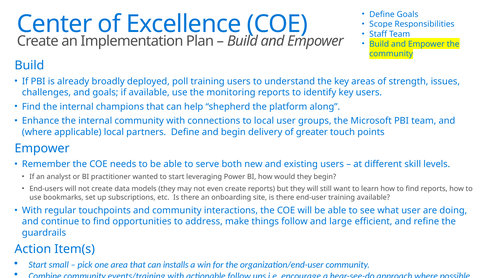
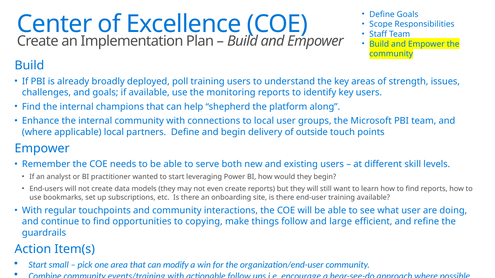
greater: greater -> outside
address: address -> copying
installs: installs -> modify
